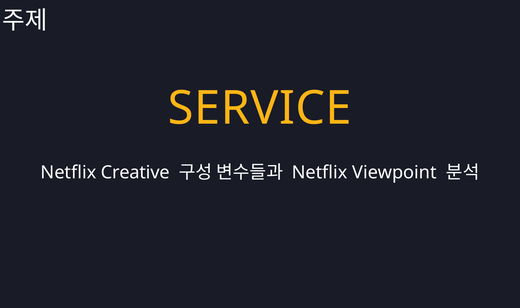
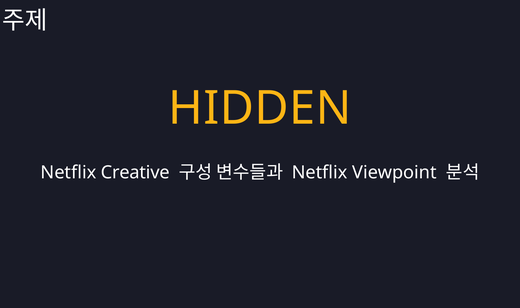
SERVICE: SERVICE -> HIDDEN
